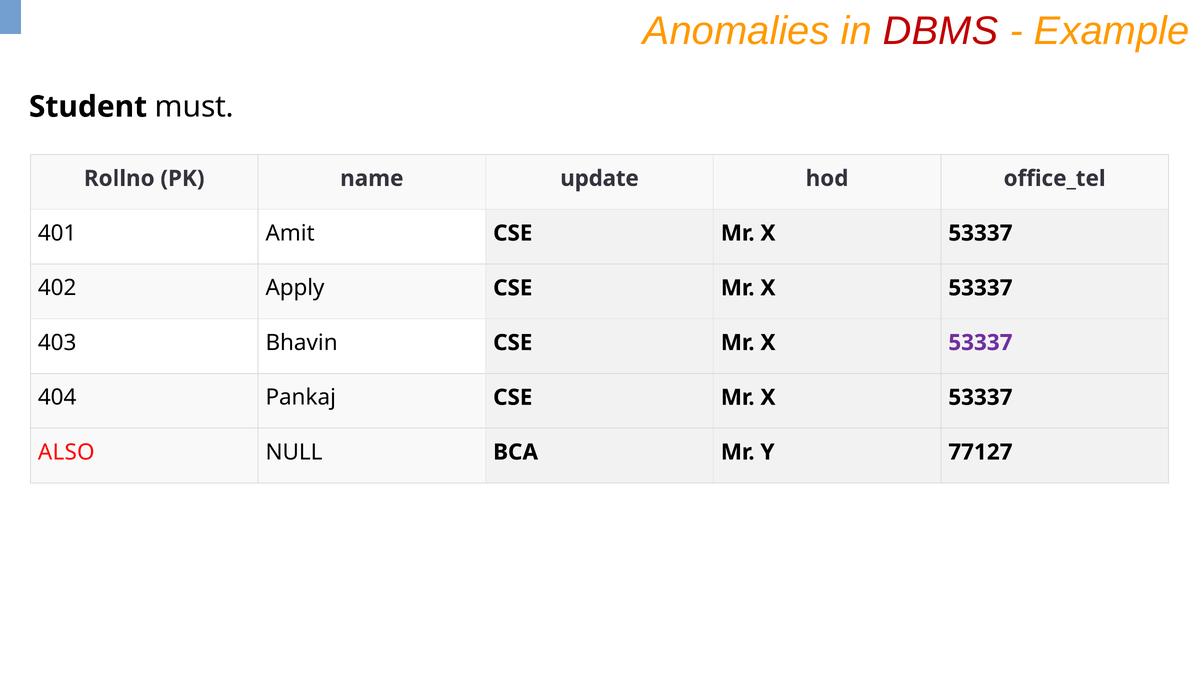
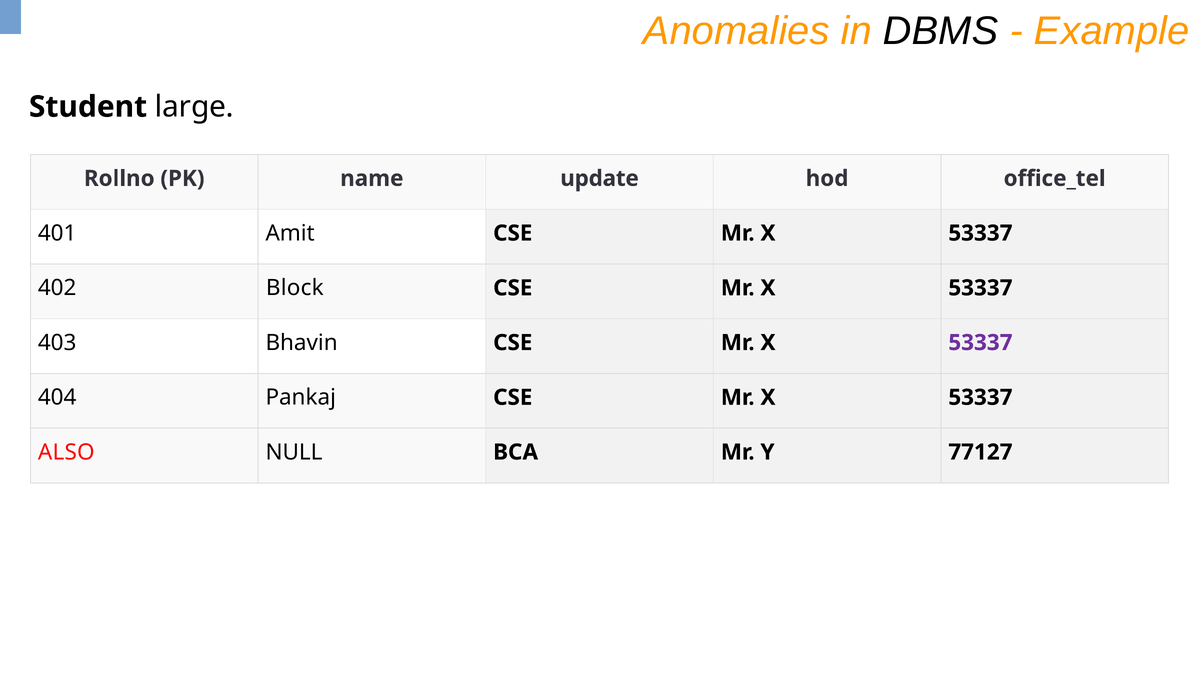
DBMS colour: red -> black
must: must -> large
Apply: Apply -> Block
